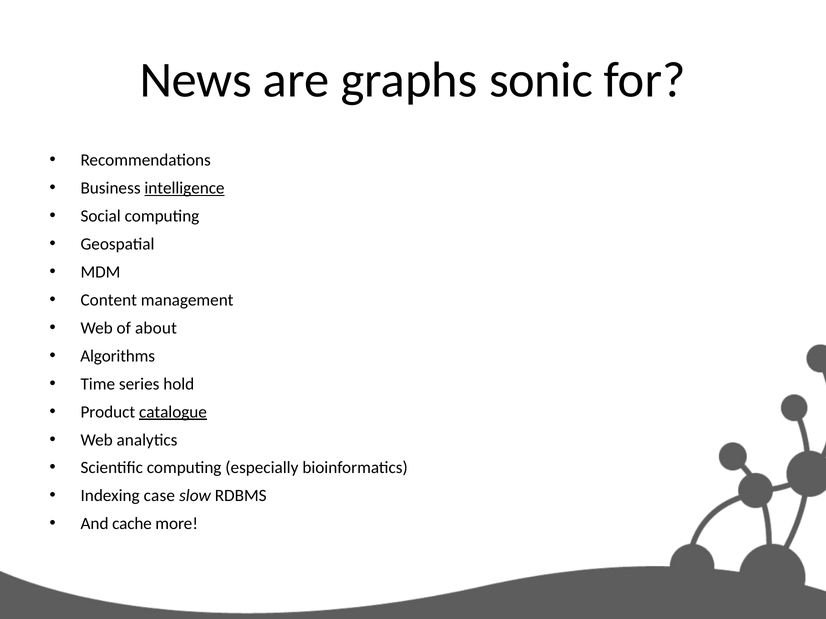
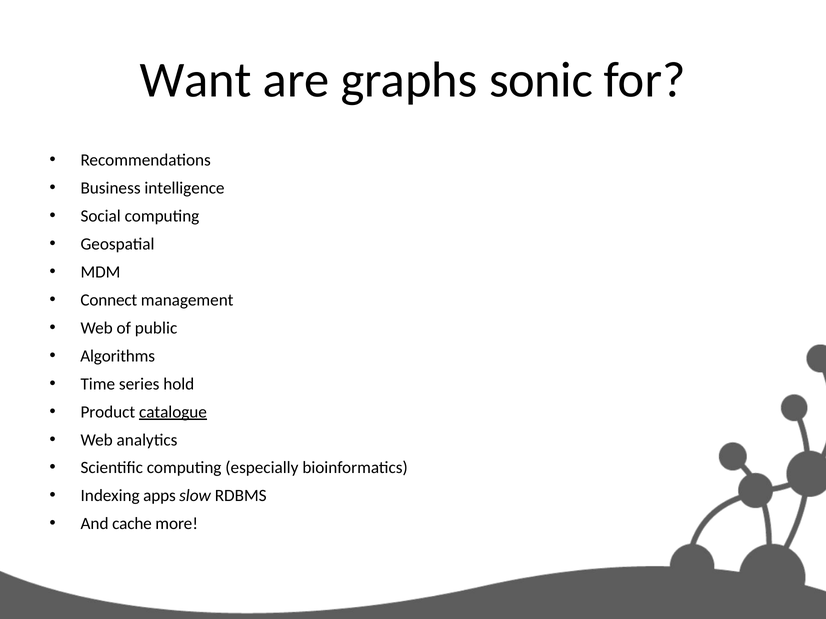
News: News -> Want
intelligence underline: present -> none
Content: Content -> Connect
about: about -> public
case: case -> apps
